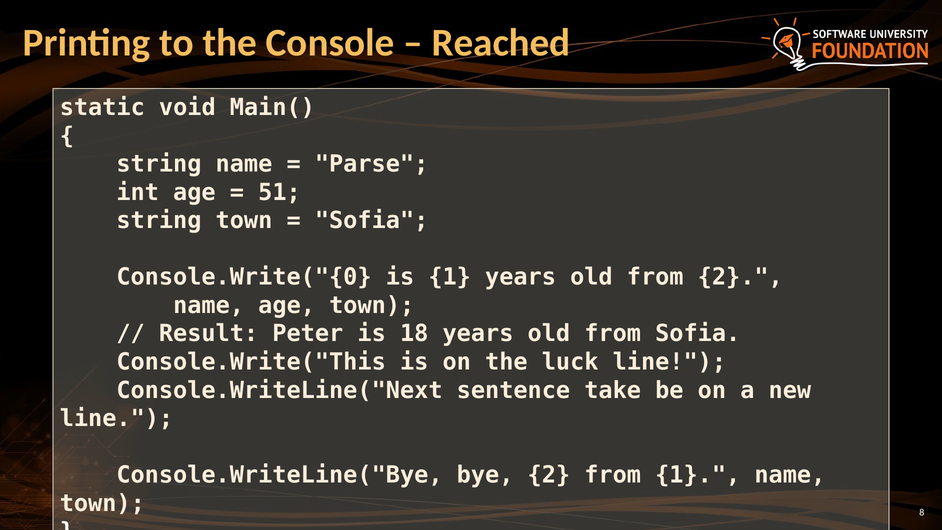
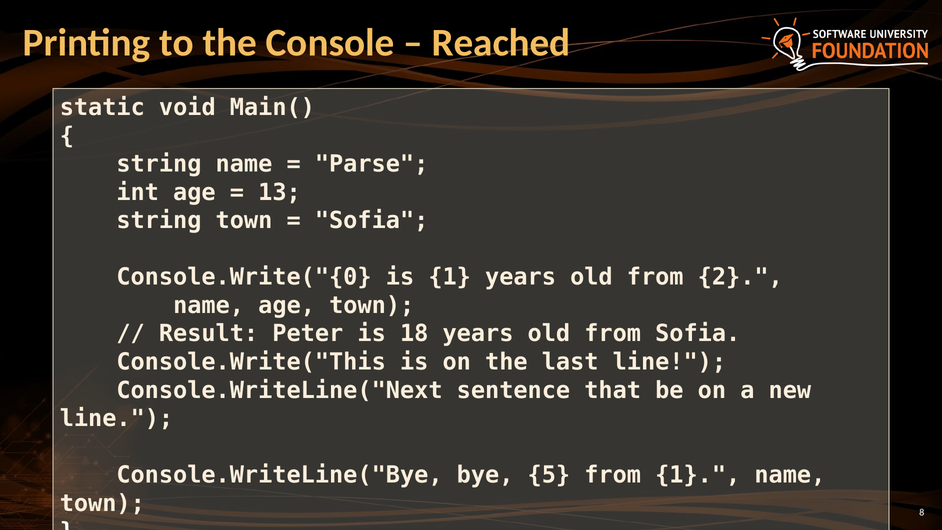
51: 51 -> 13
luck: luck -> last
take: take -> that
bye 2: 2 -> 5
